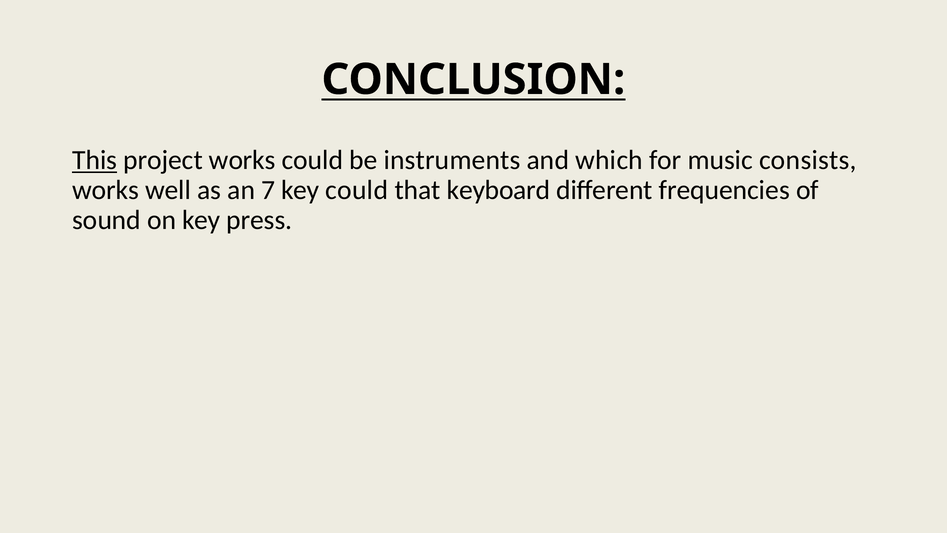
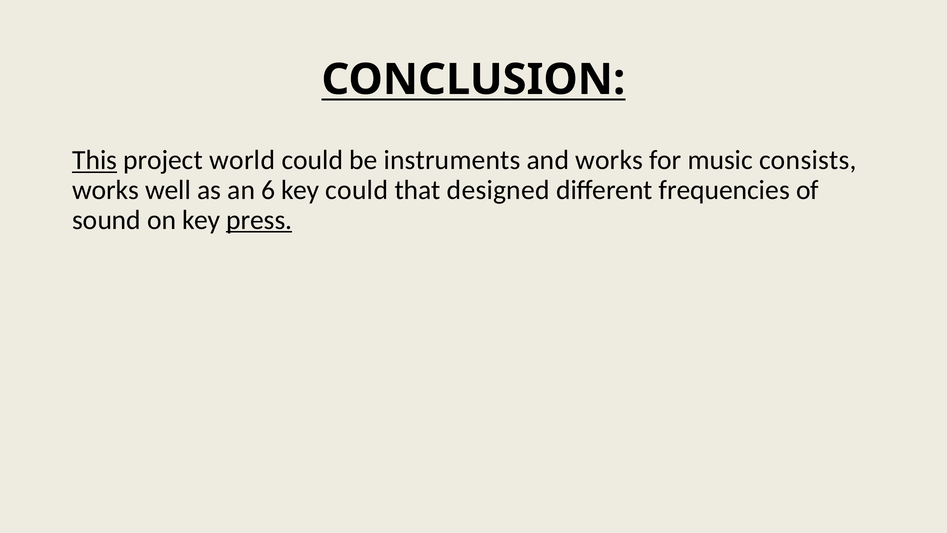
project works: works -> world
and which: which -> works
7: 7 -> 6
keyboard: keyboard -> designed
press underline: none -> present
